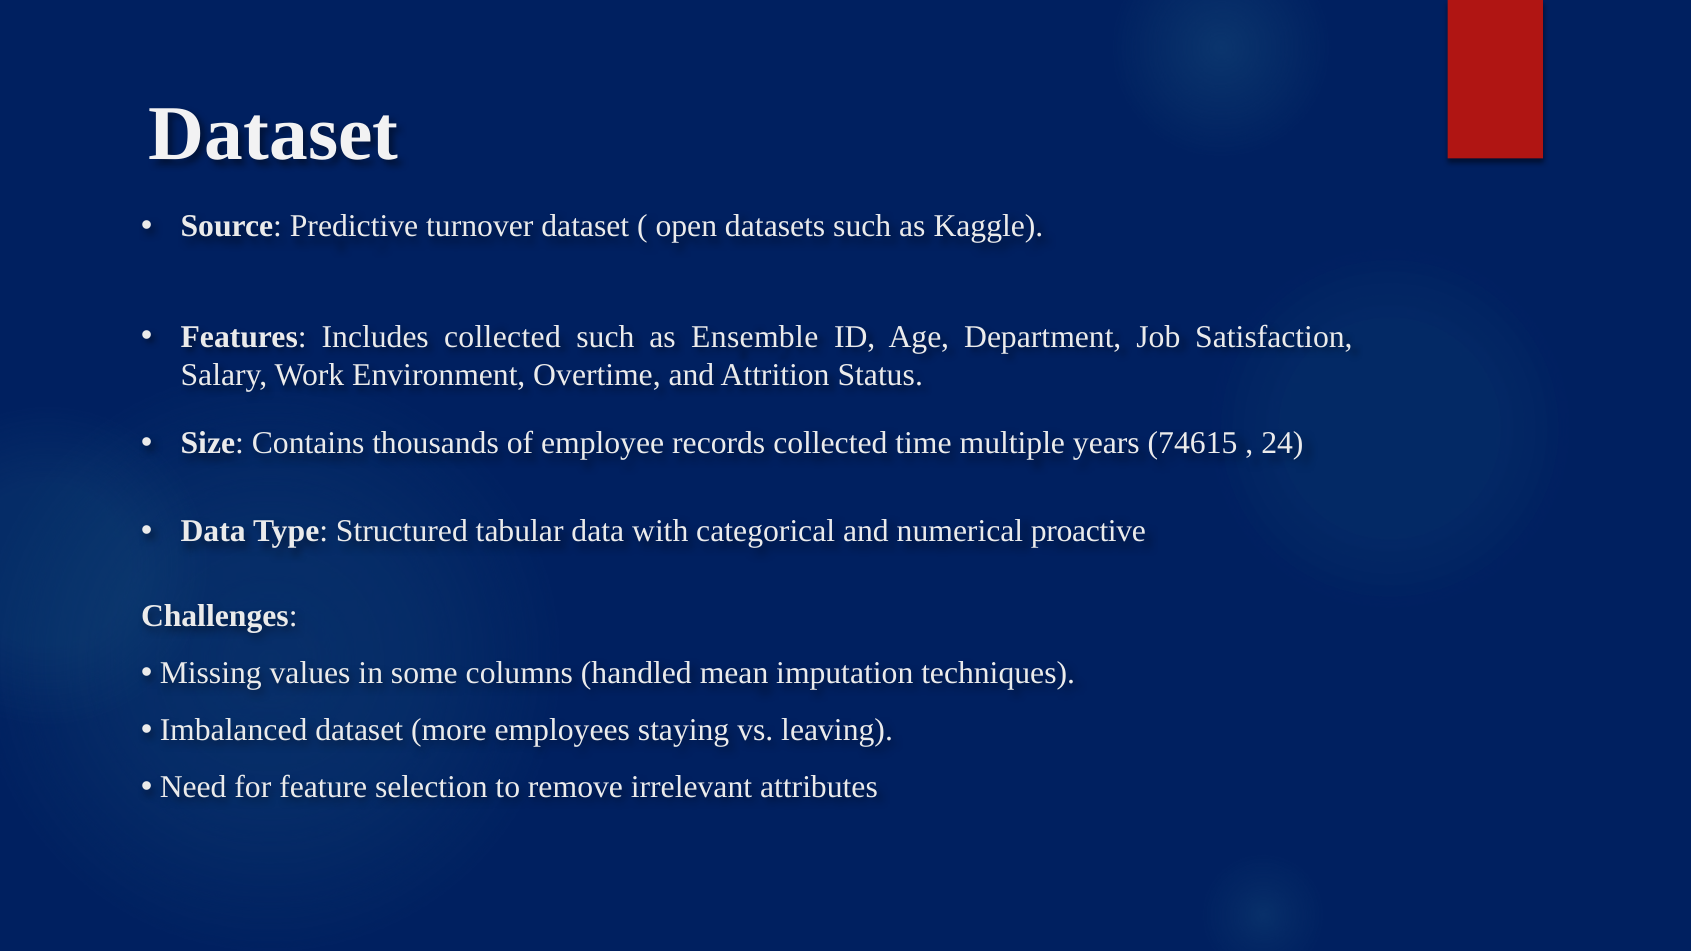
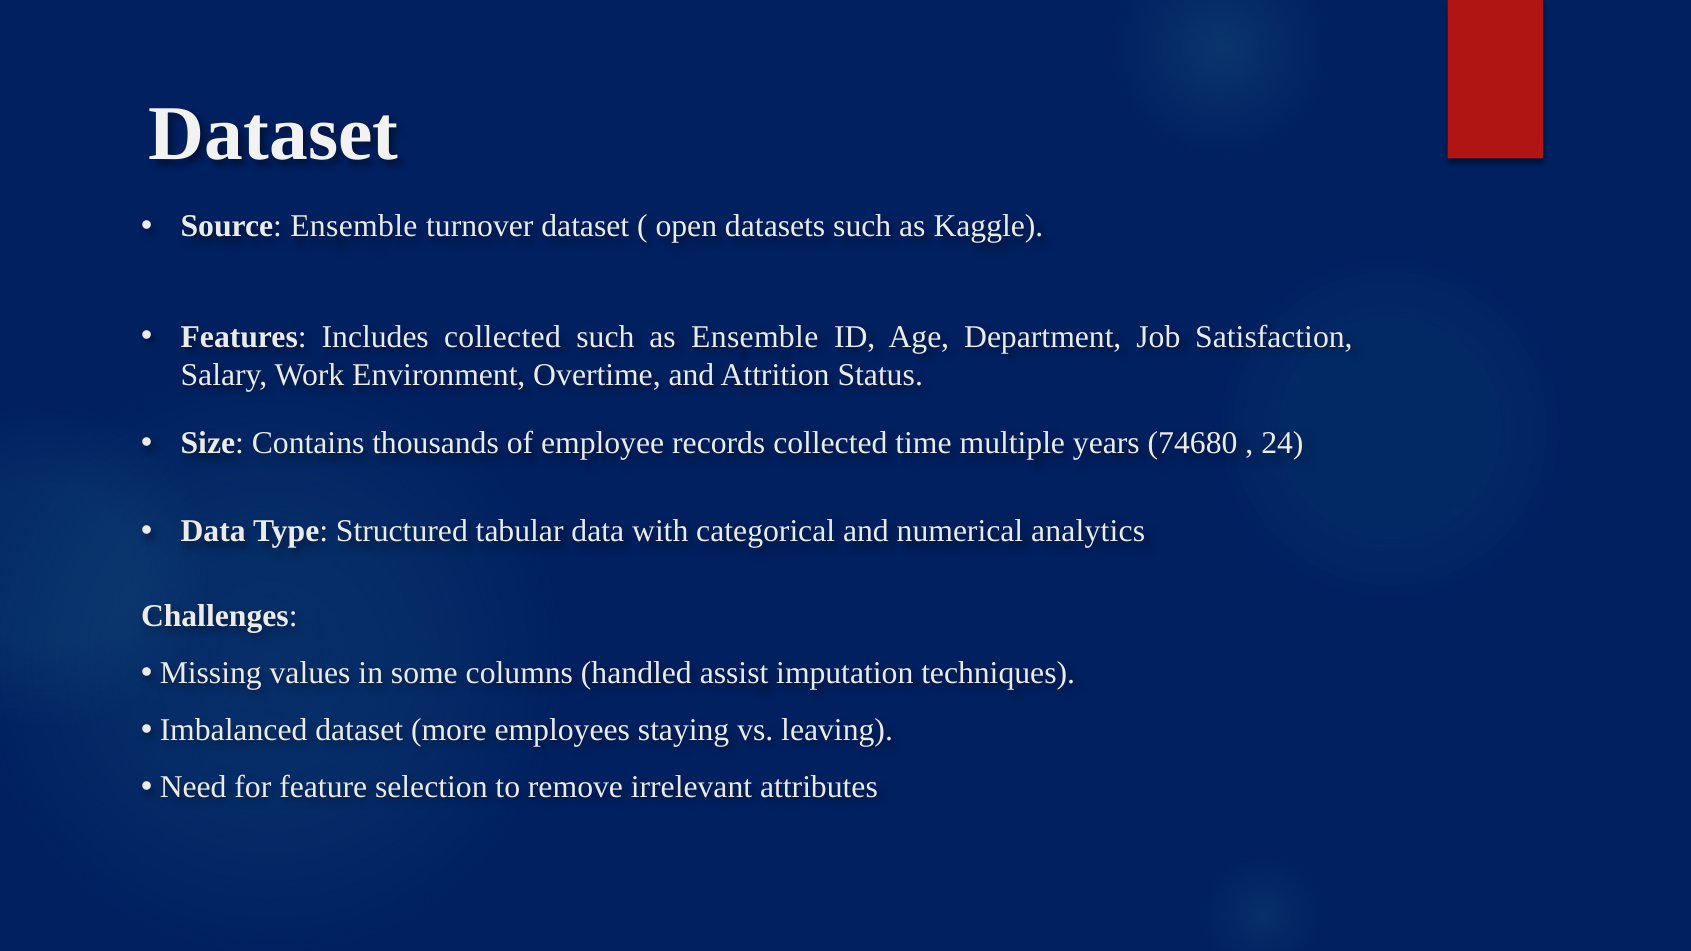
Source Predictive: Predictive -> Ensemble
74615: 74615 -> 74680
proactive: proactive -> analytics
mean: mean -> assist
